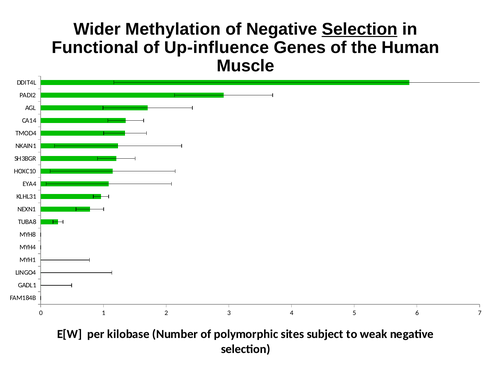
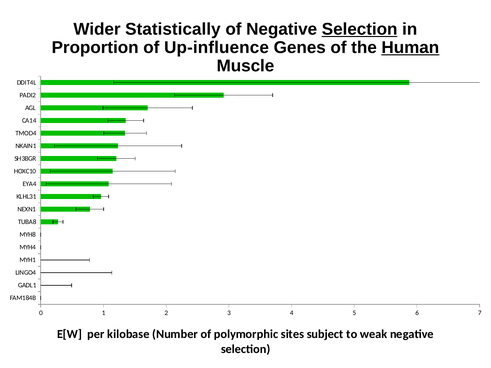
Methylation: Methylation -> Statistically
Functional: Functional -> Proportion
Human underline: none -> present
